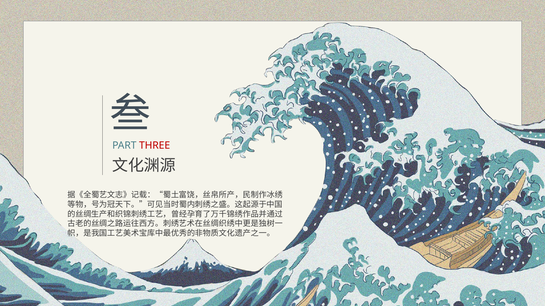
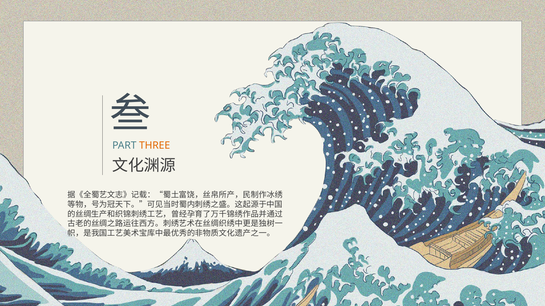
THREE colour: red -> orange
